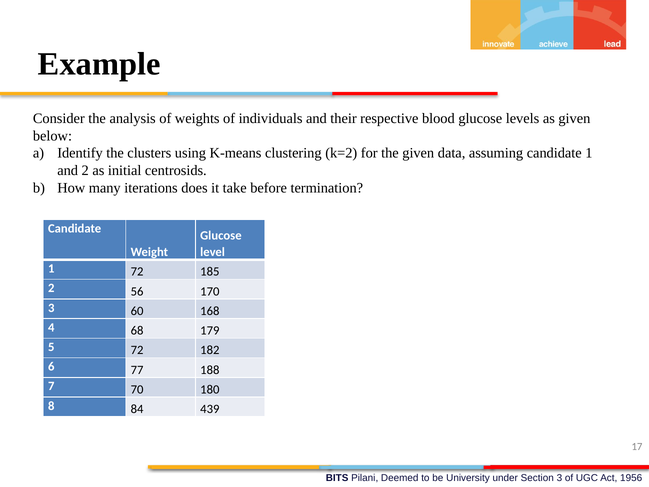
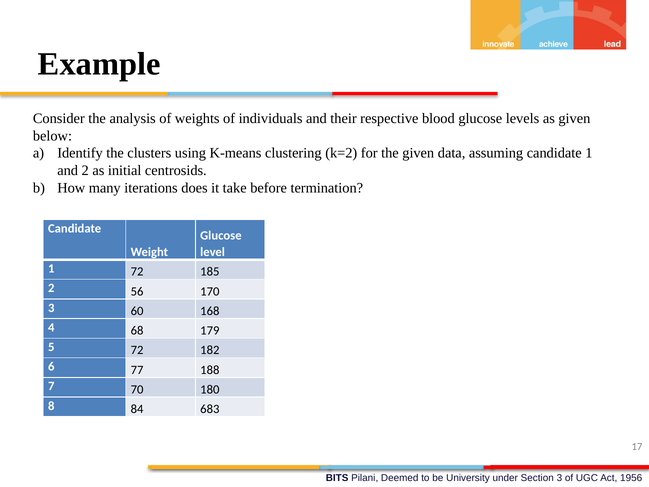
439: 439 -> 683
